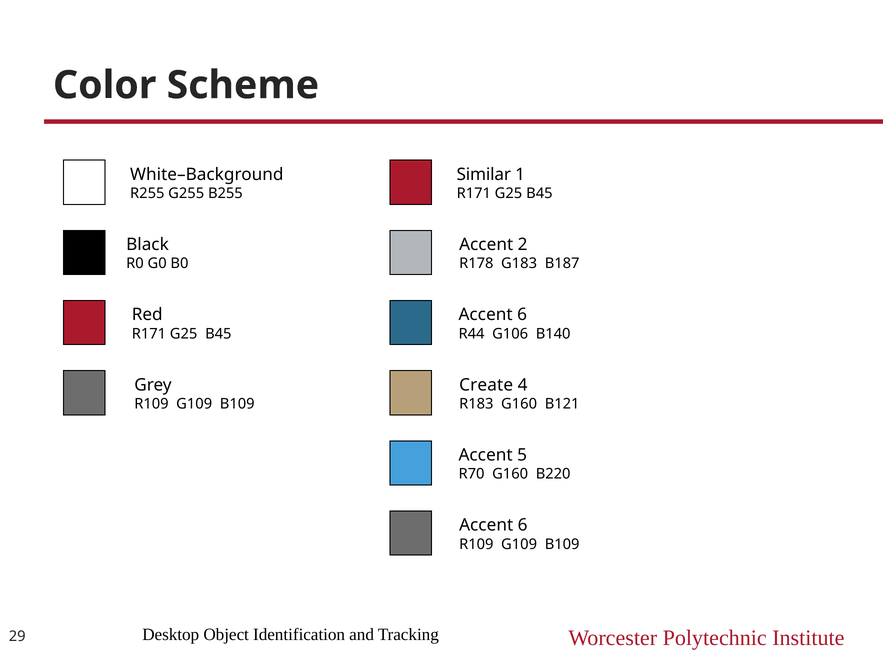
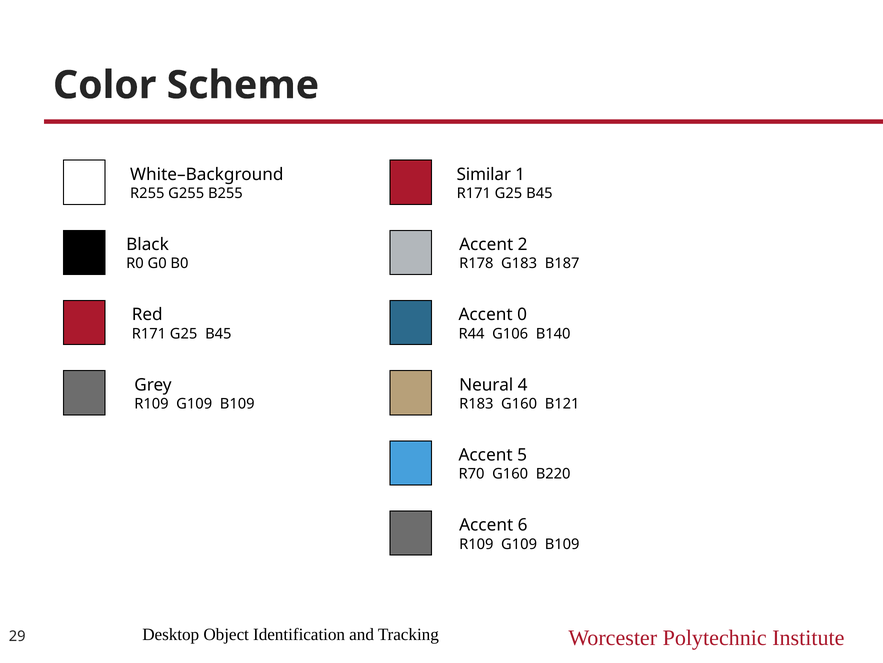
6 at (522, 314): 6 -> 0
Create: Create -> Neural
